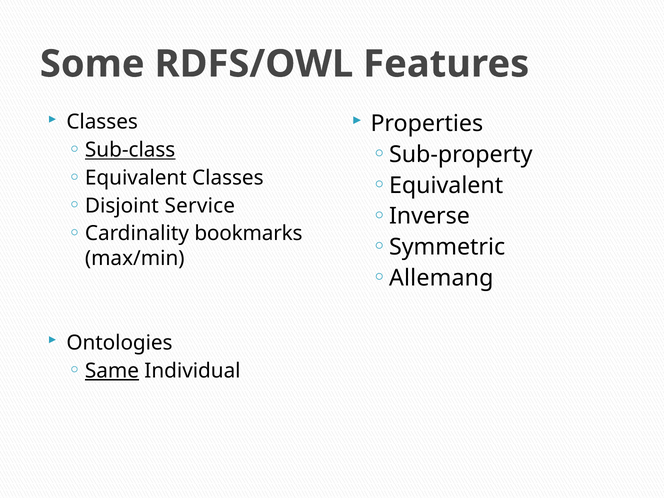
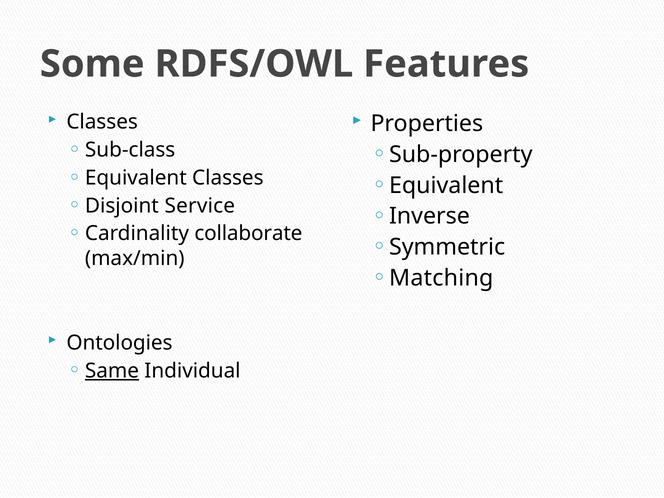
Sub-class underline: present -> none
bookmarks: bookmarks -> collaborate
Allemang: Allemang -> Matching
